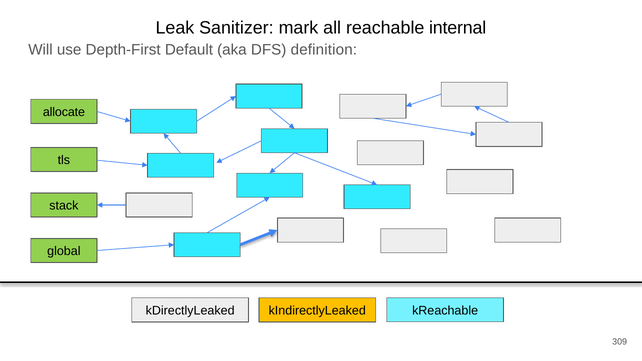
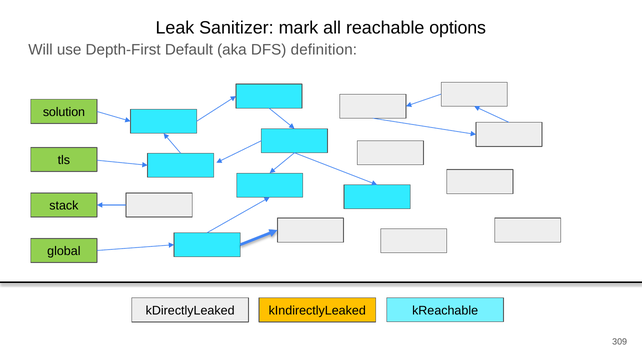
internal: internal -> options
allocate: allocate -> solution
